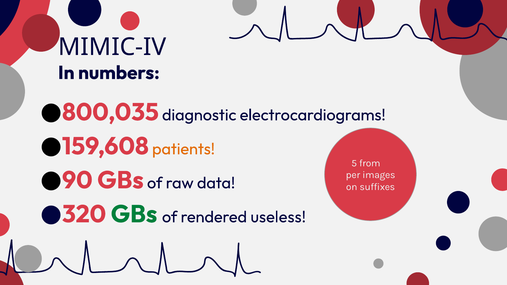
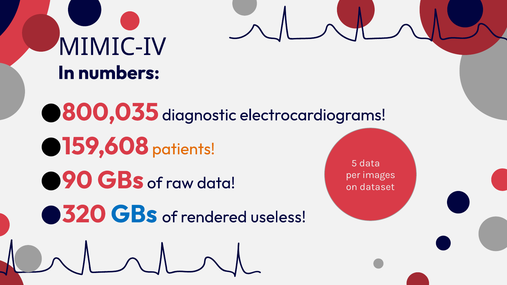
5 from: from -> data
suffixes: suffixes -> dataset
GBs at (134, 214) colour: green -> blue
